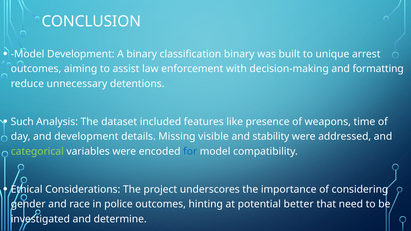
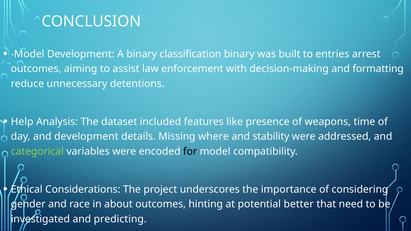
unique: unique -> entries
Such: Such -> Help
visible: visible -> where
for colour: blue -> black
police: police -> about
determine: determine -> predicting
